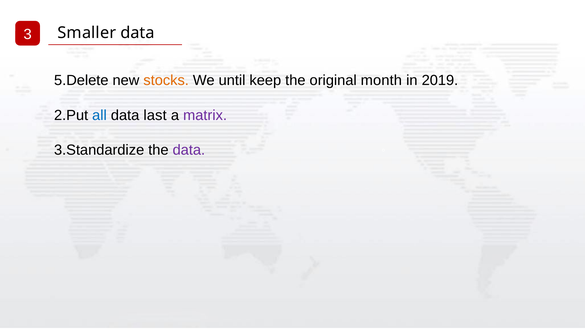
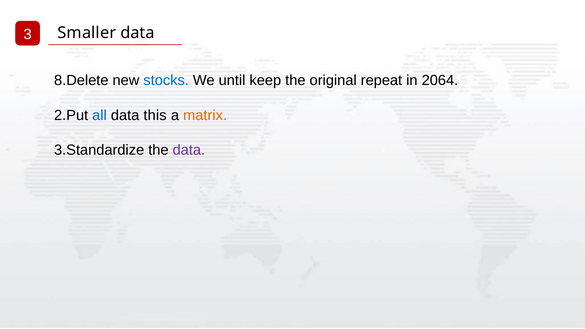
5.Delete: 5.Delete -> 8.Delete
stocks colour: orange -> blue
month: month -> repeat
2019: 2019 -> 2064
last: last -> this
matrix colour: purple -> orange
